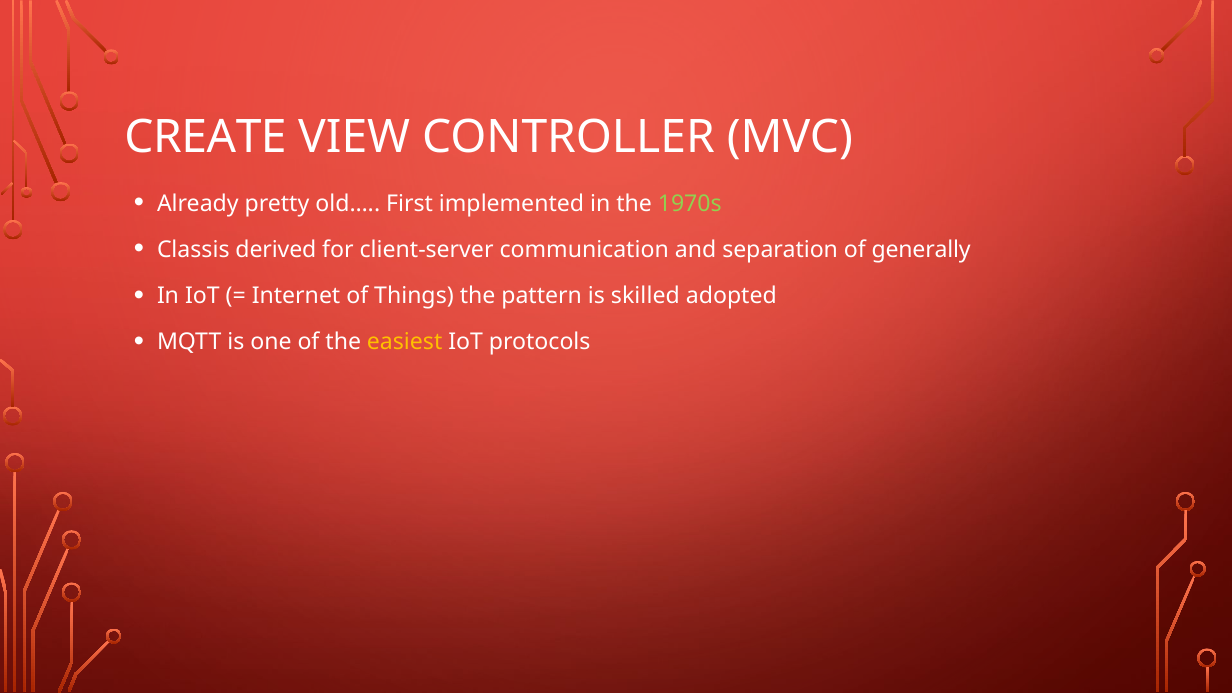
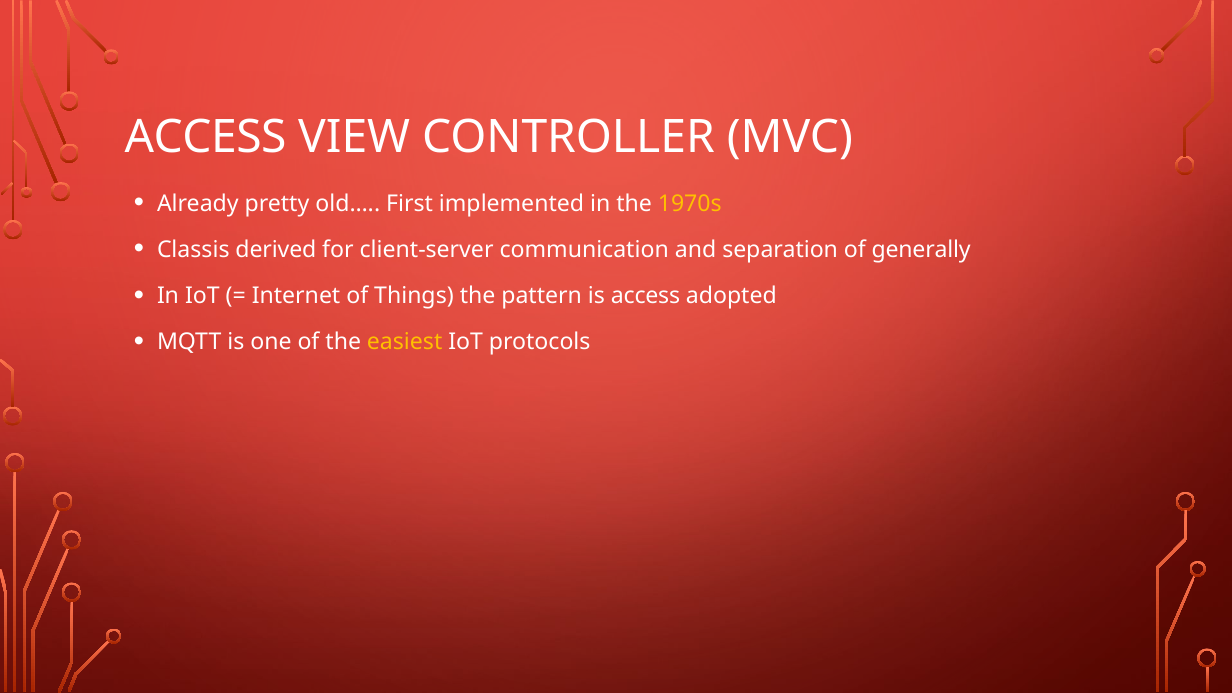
CREATE at (206, 137): CREATE -> ACCESS
1970s colour: light green -> yellow
is skilled: skilled -> access
